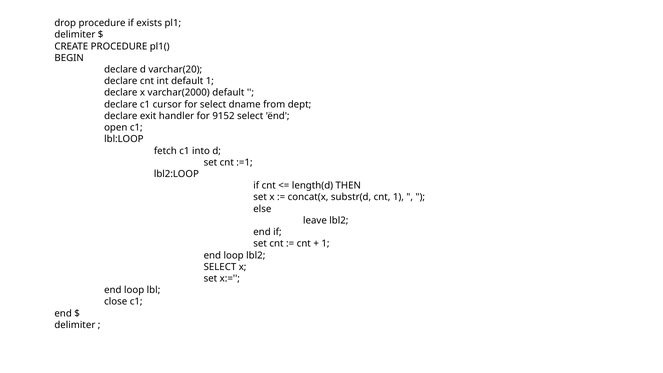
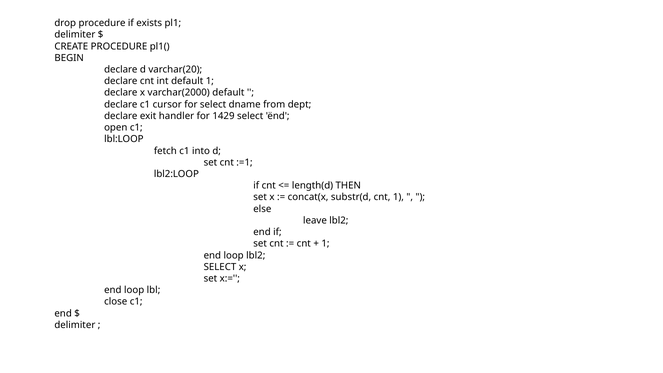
9152: 9152 -> 1429
